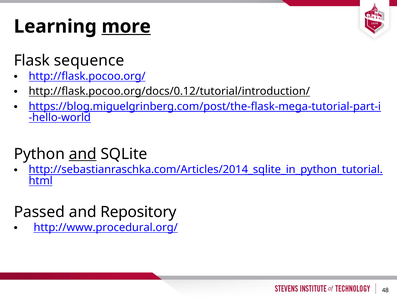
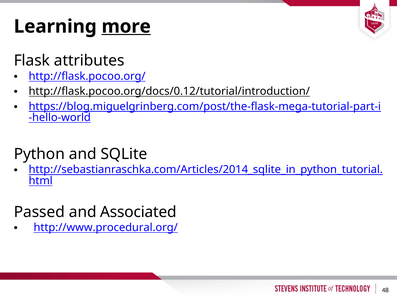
sequence: sequence -> attributes
and at (83, 154) underline: present -> none
Repository: Repository -> Associated
